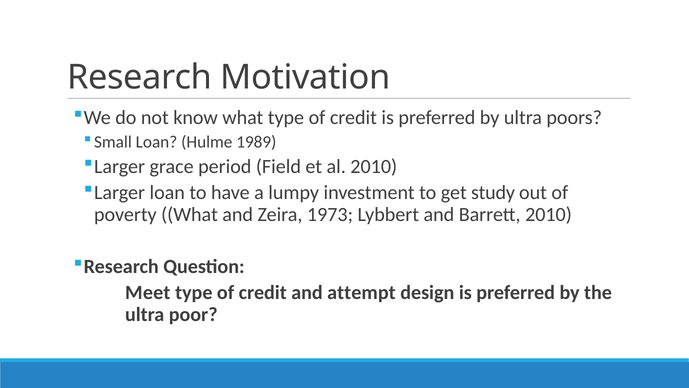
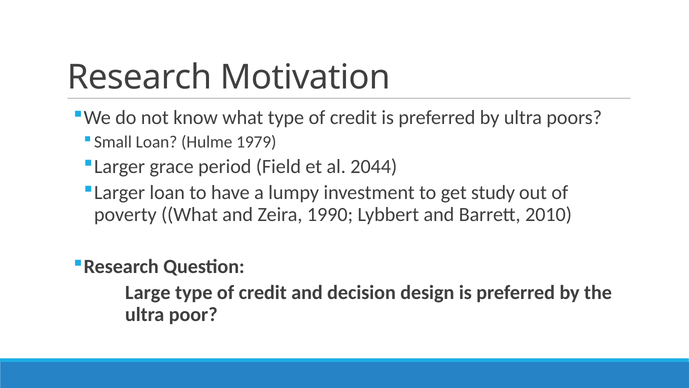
1989: 1989 -> 1979
al 2010: 2010 -> 2044
1973: 1973 -> 1990
Meet: Meet -> Large
attempt: attempt -> decision
